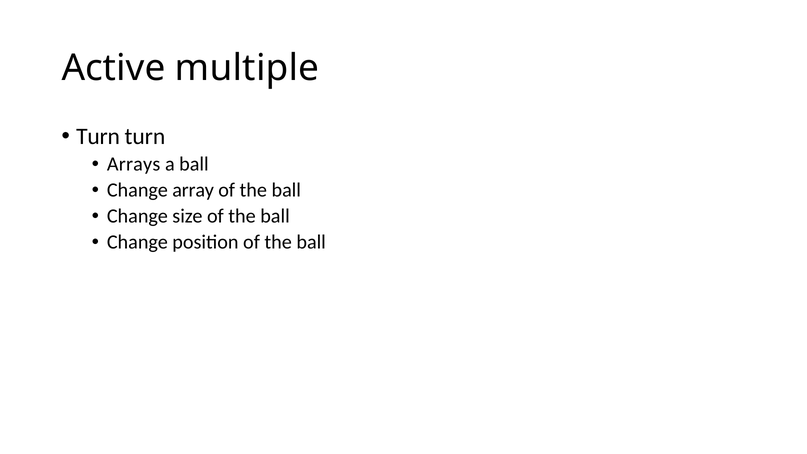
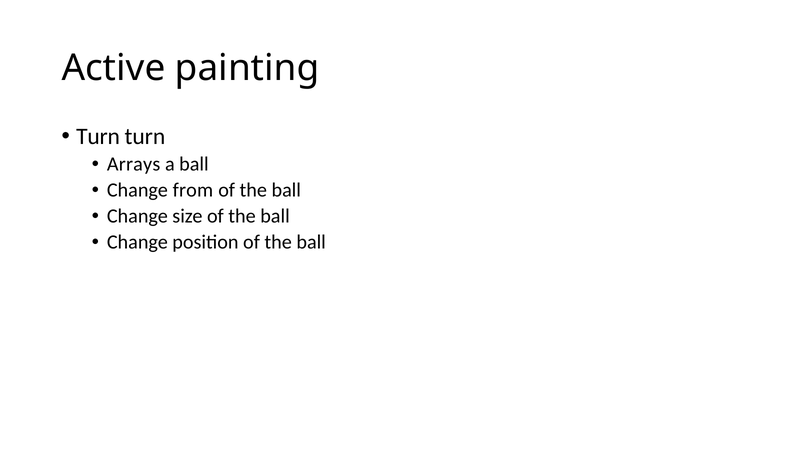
multiple: multiple -> painting
array: array -> from
